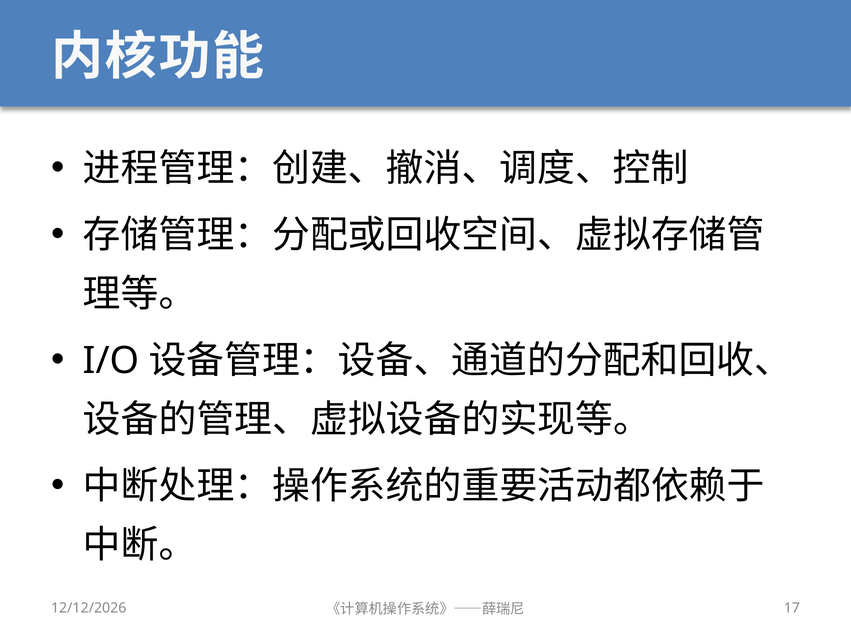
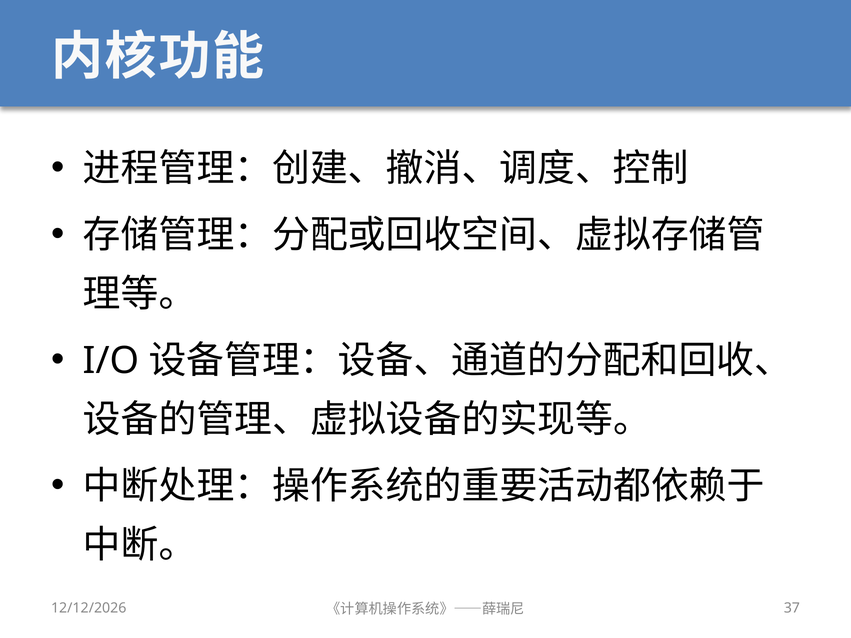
17: 17 -> 37
